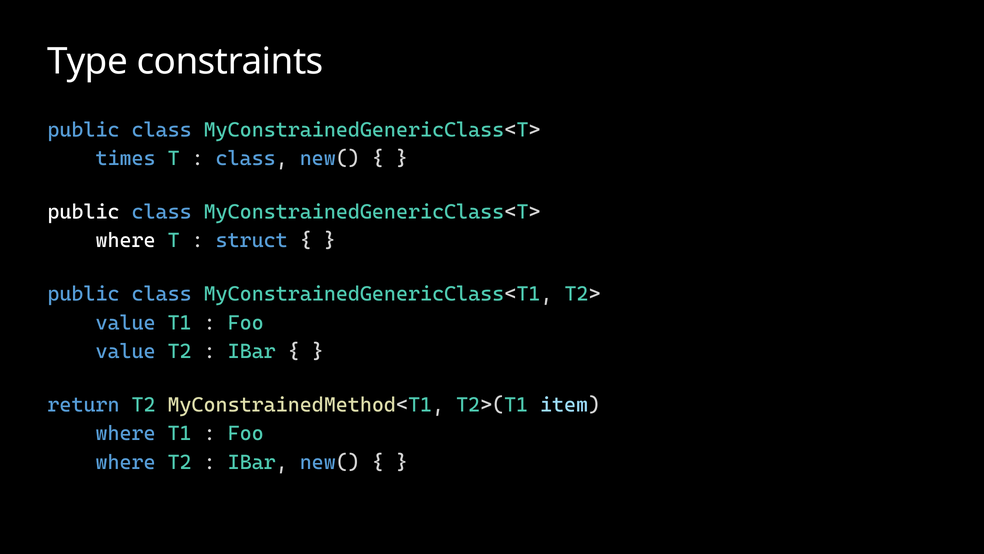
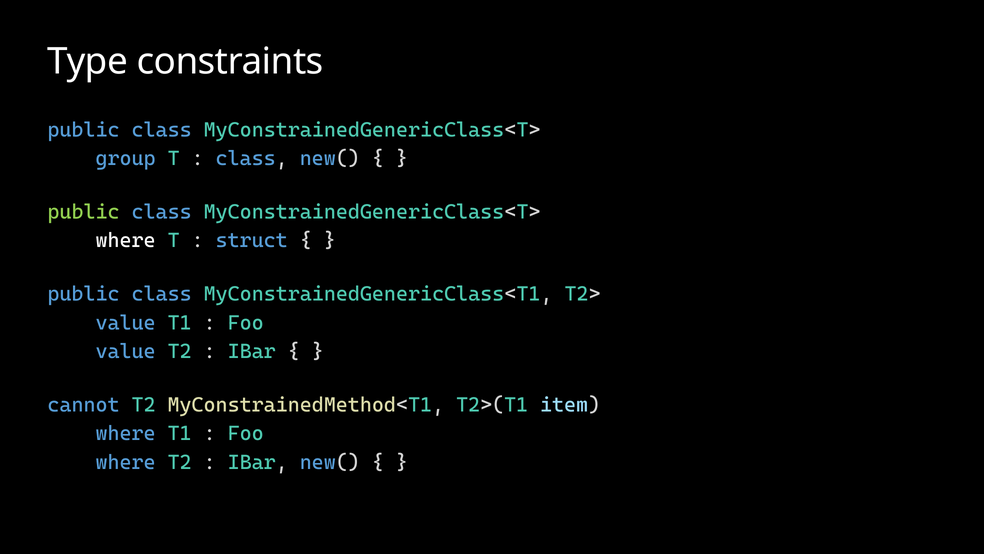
times: times -> group
public at (84, 212) colour: white -> light green
return: return -> cannot
